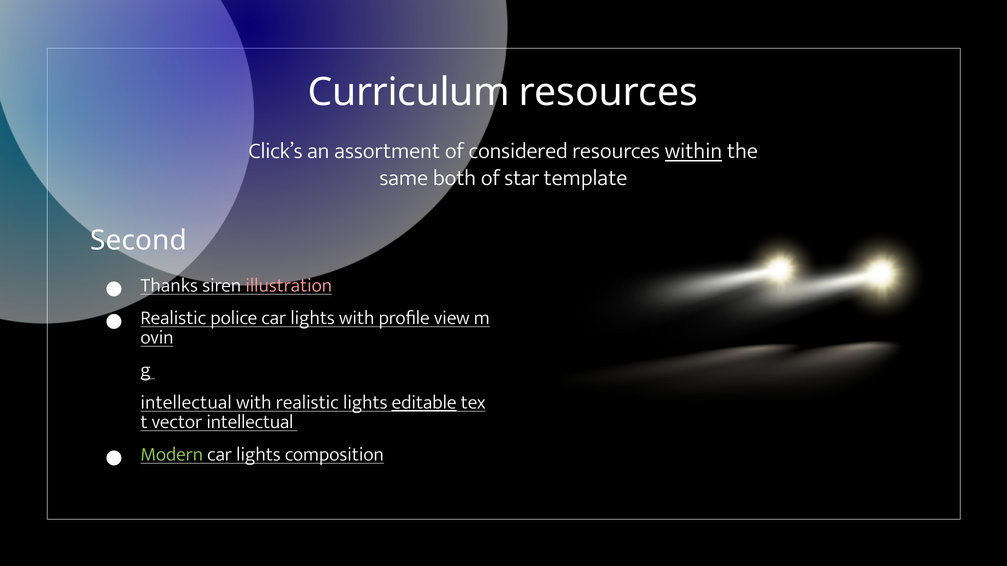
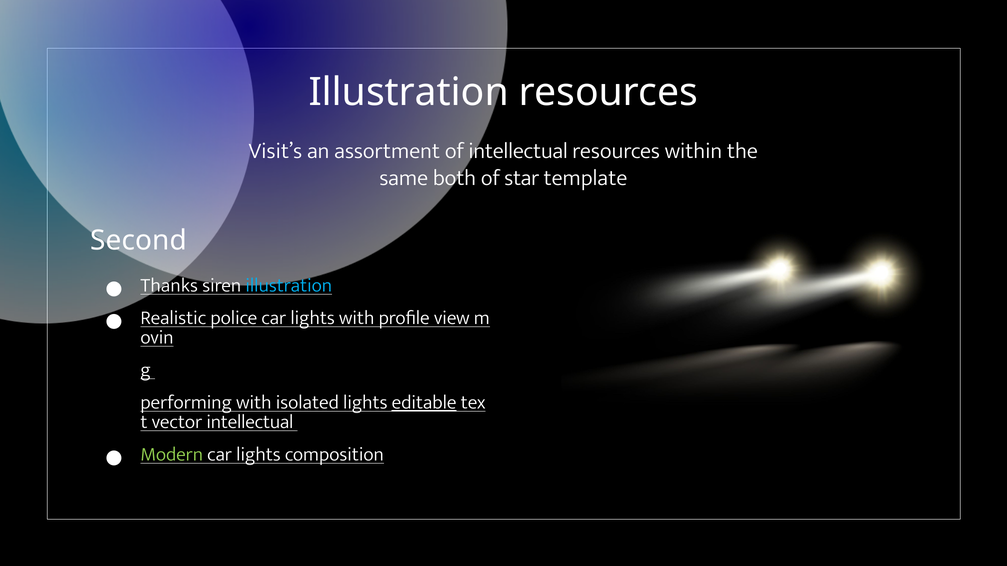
Curriculum at (409, 92): Curriculum -> Illustration
Click’s: Click’s -> Visit’s
of considered: considered -> intellectual
within underline: present -> none
illustration at (289, 286) colour: pink -> light blue
intellectual at (186, 403): intellectual -> performing
with realistic: realistic -> isolated
